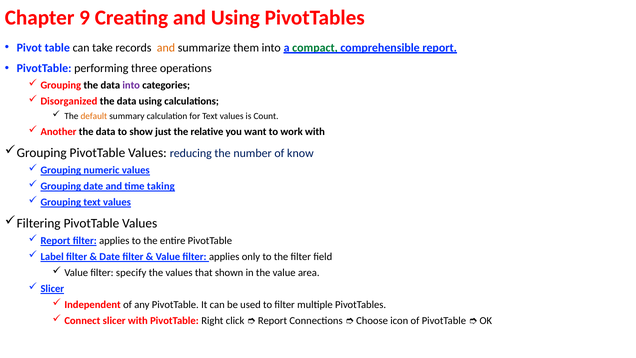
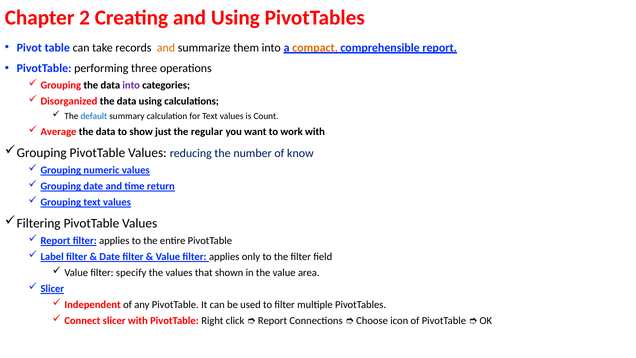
9: 9 -> 2
compact colour: green -> orange
default colour: orange -> blue
Another: Another -> Average
relative: relative -> regular
taking: taking -> return
